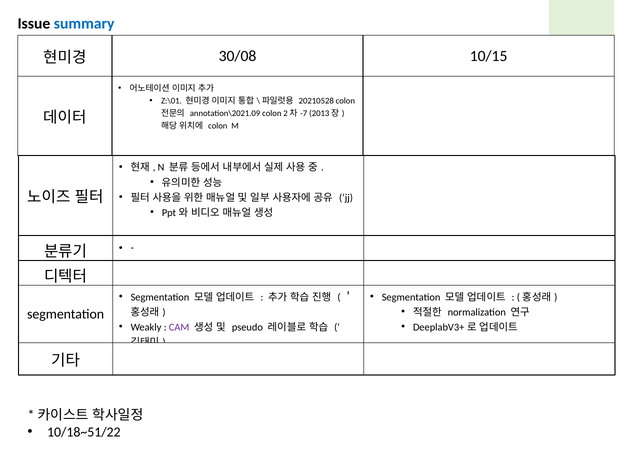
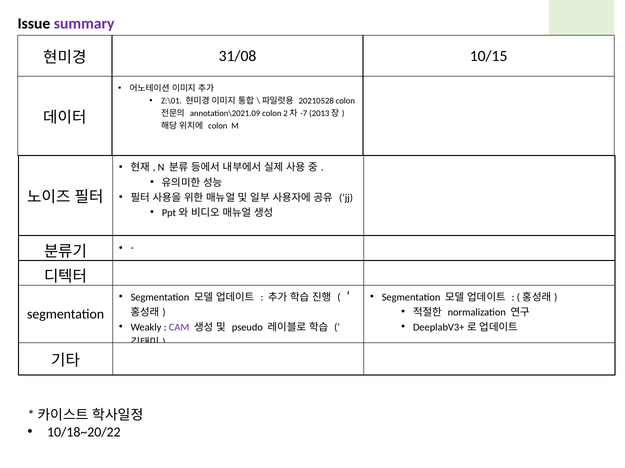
summary colour: blue -> purple
30/08: 30/08 -> 31/08
10/18~51/22: 10/18~51/22 -> 10/18~20/22
